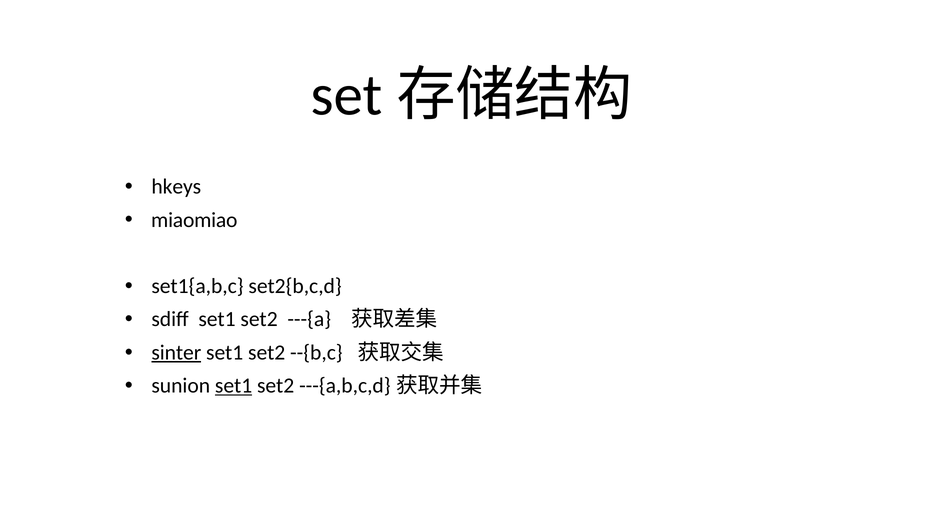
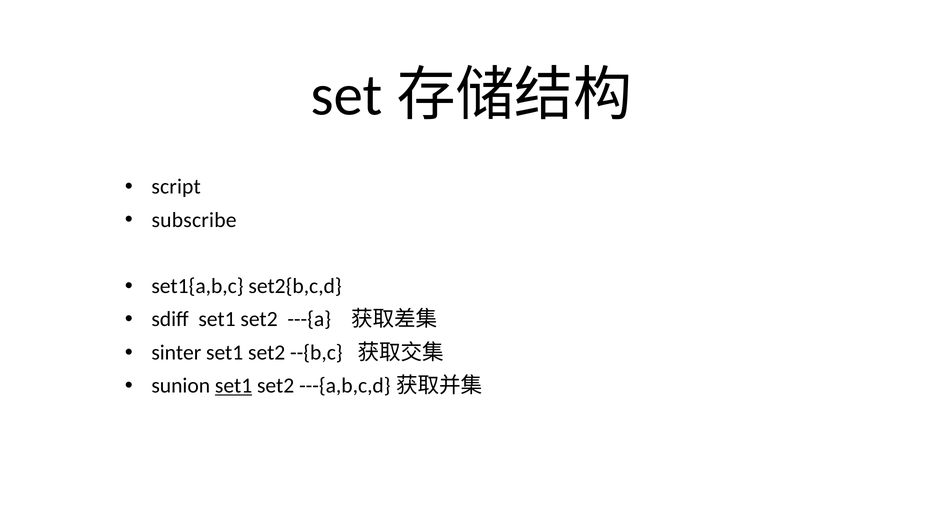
hkeys: hkeys -> script
miaomiao: miaomiao -> subscribe
sinter underline: present -> none
